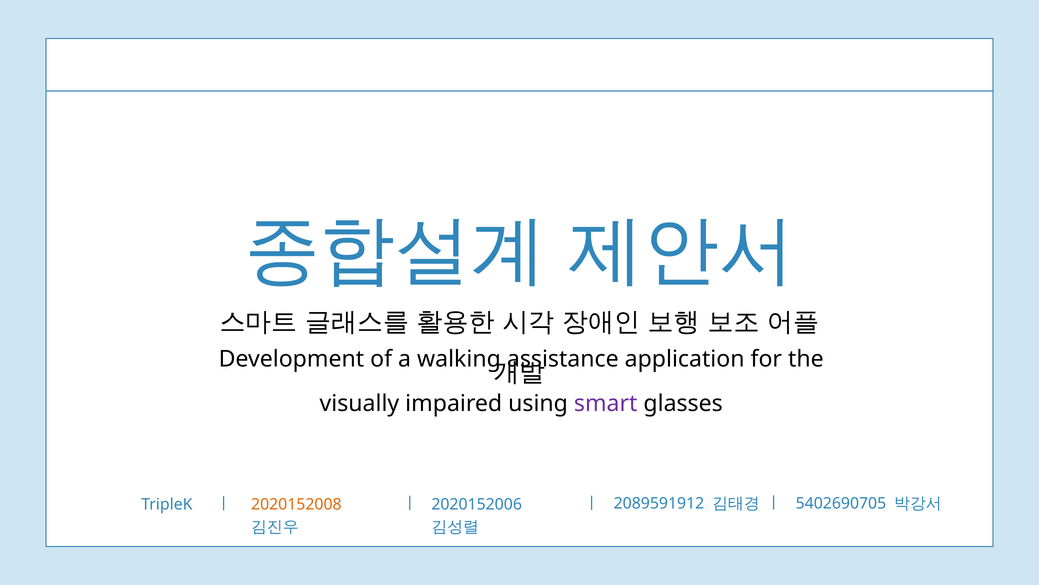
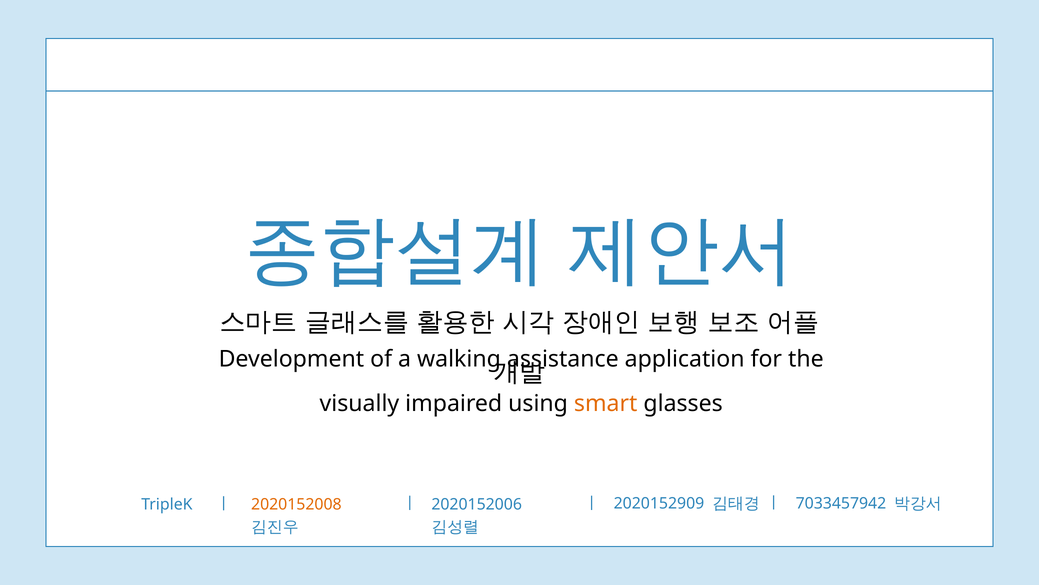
smart colour: purple -> orange
2089591912: 2089591912 -> 2020152909
5402690705: 5402690705 -> 7033457942
